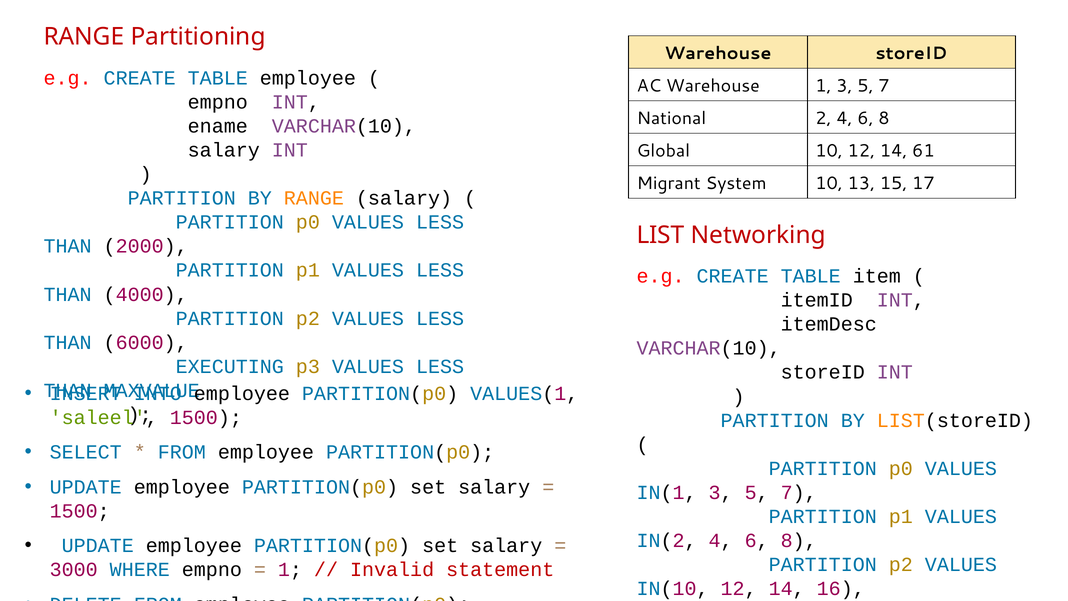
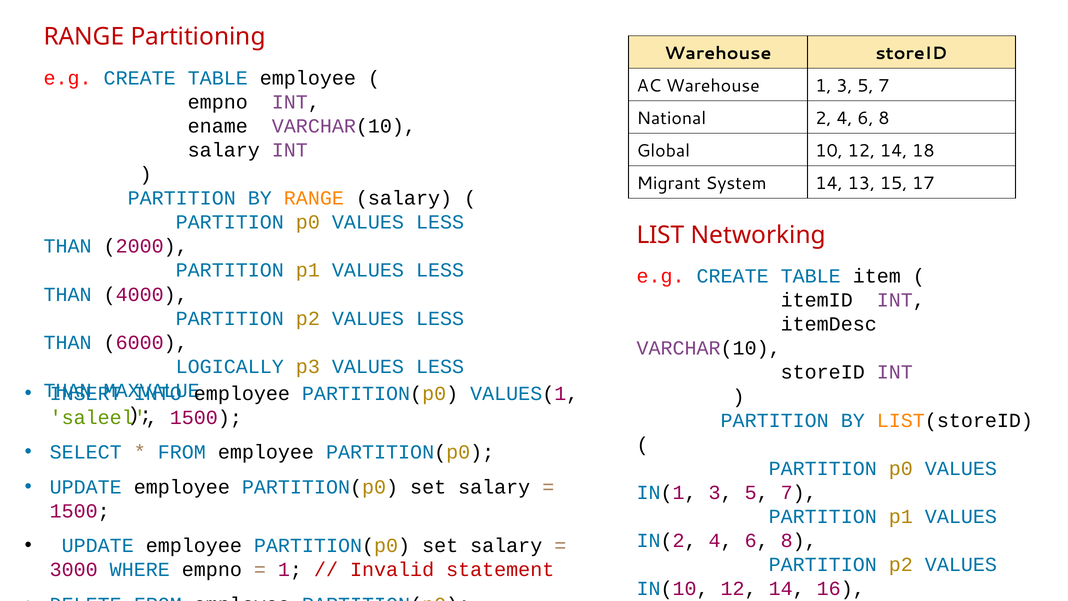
61: 61 -> 18
System 10: 10 -> 14
EXECUTING: EXECUTING -> LOGICALLY
